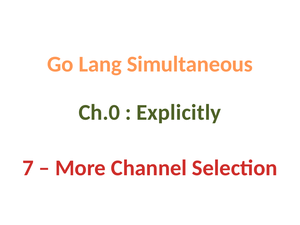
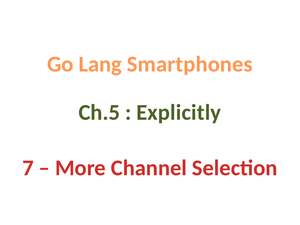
Simultaneous: Simultaneous -> Smartphones
Ch.0: Ch.0 -> Ch.5
